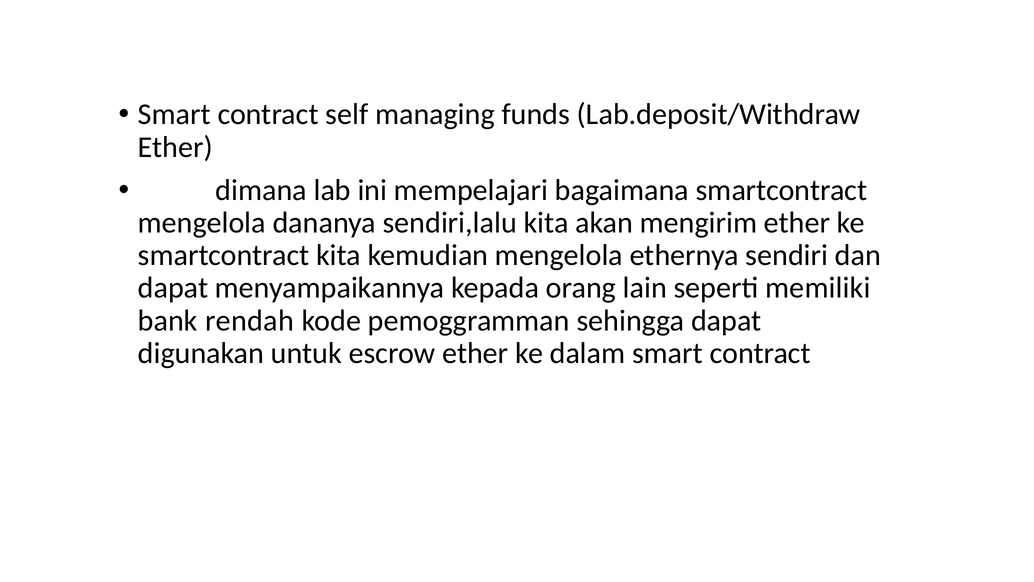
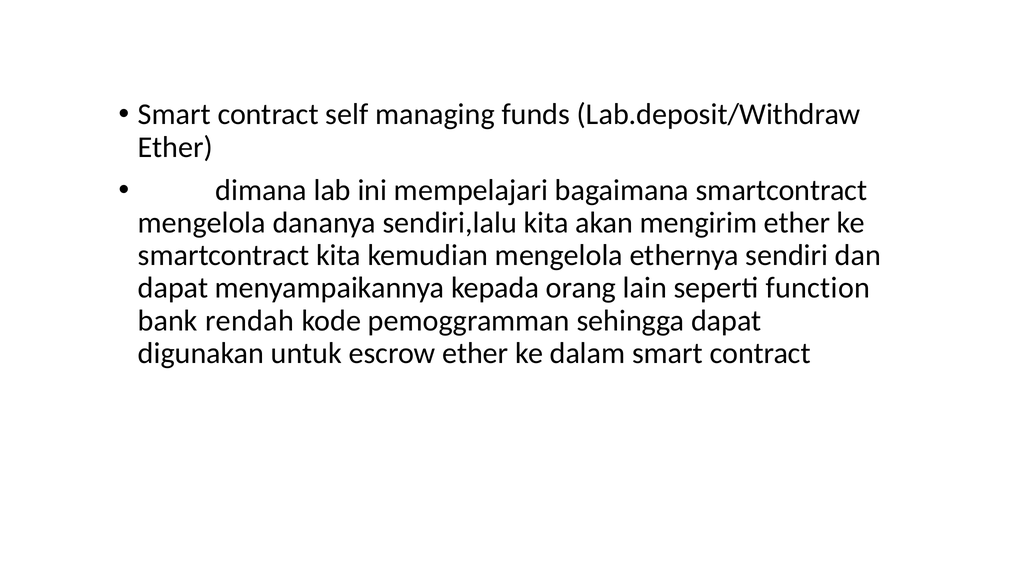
memiliki: memiliki -> function
